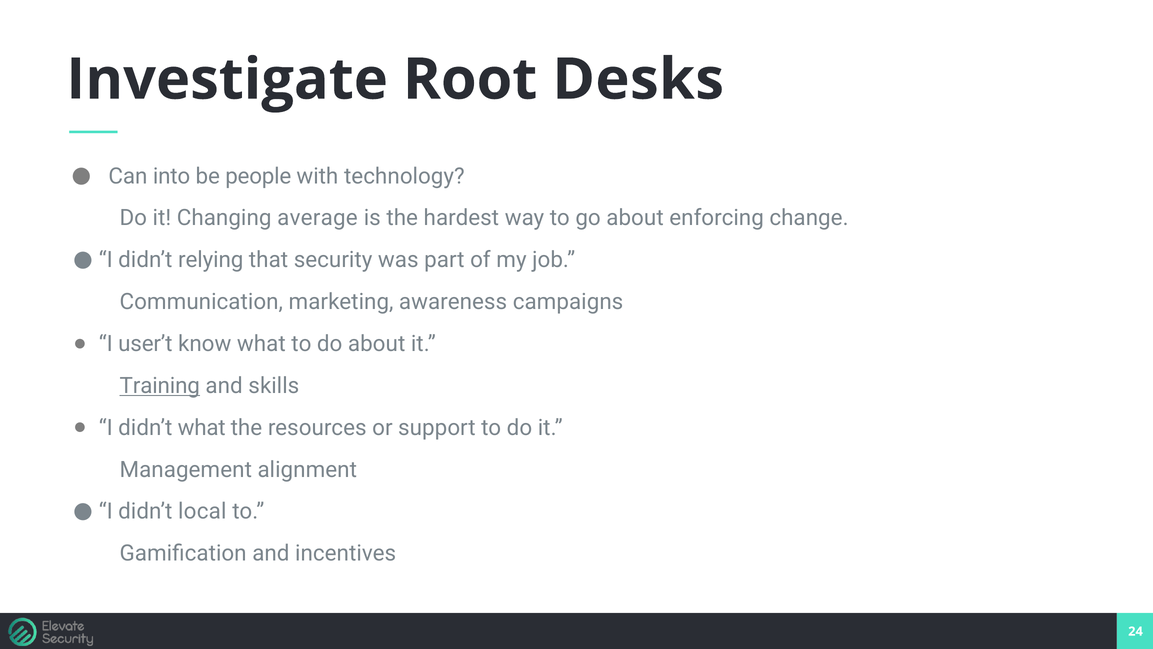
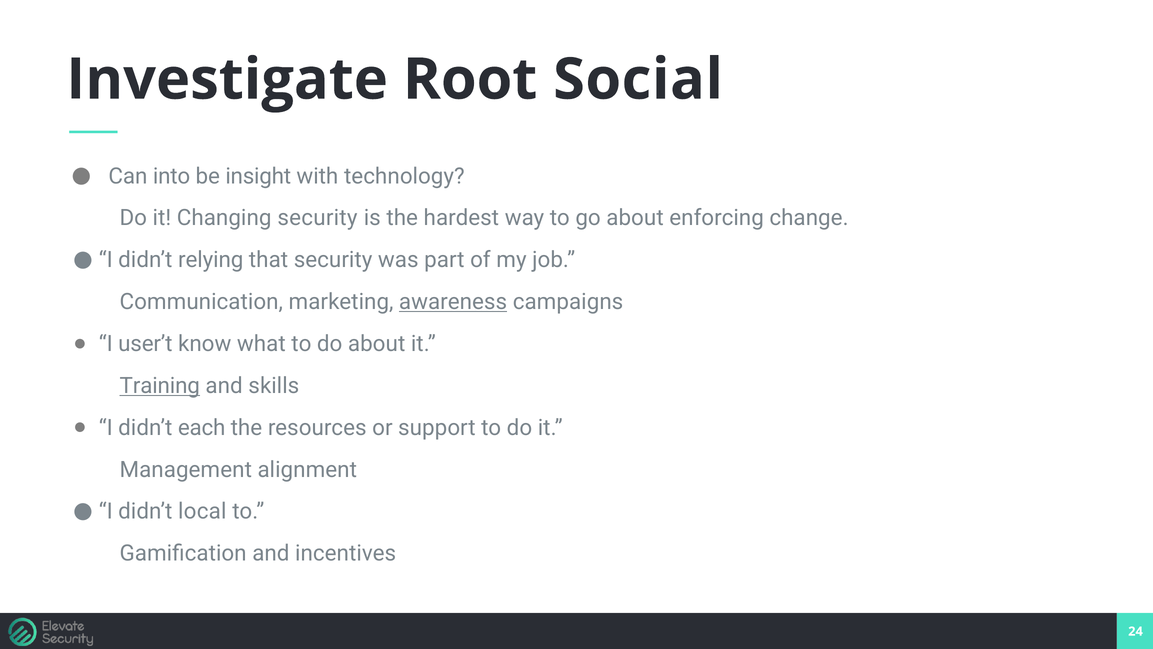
Desks: Desks -> Social
people: people -> insight
Changing average: average -> security
awareness underline: none -> present
didn’t what: what -> each
